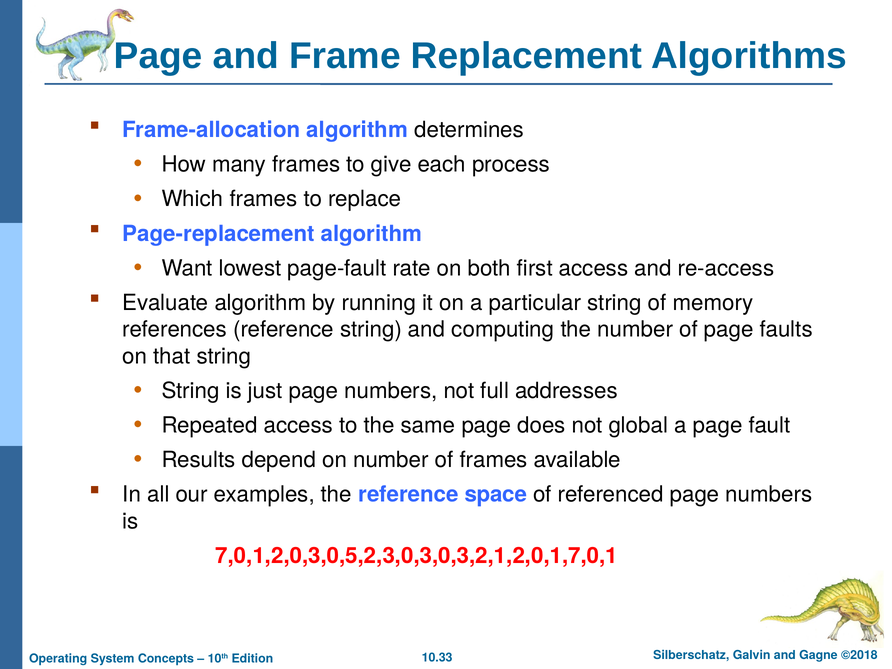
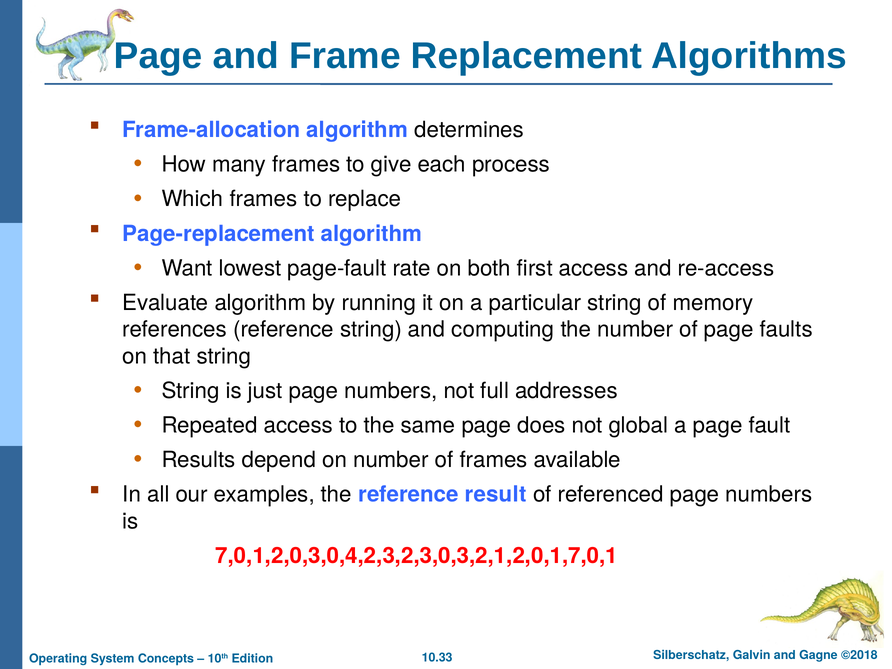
space: space -> result
7,0,1,2,0,3,0,5,2,3,0,3,0,3,2,1,2,0,1,7,0,1: 7,0,1,2,0,3,0,5,2,3,0,3,0,3,2,1,2,0,1,7,0,1 -> 7,0,1,2,0,3,0,4,2,3,2,3,0,3,2,1,2,0,1,7,0,1
